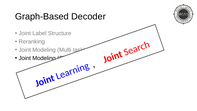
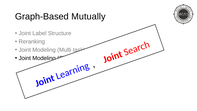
Decoder: Decoder -> Mutually
